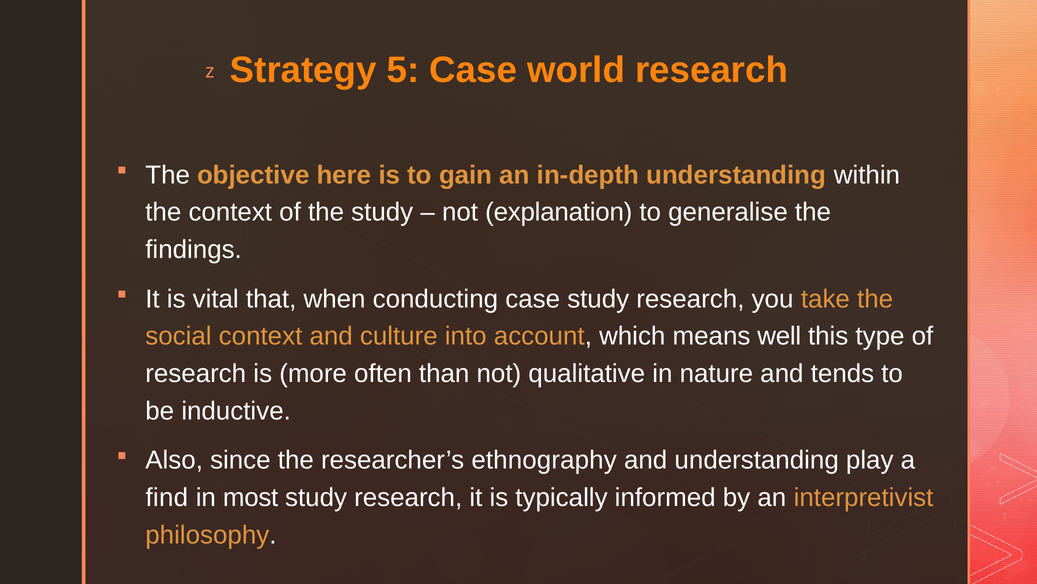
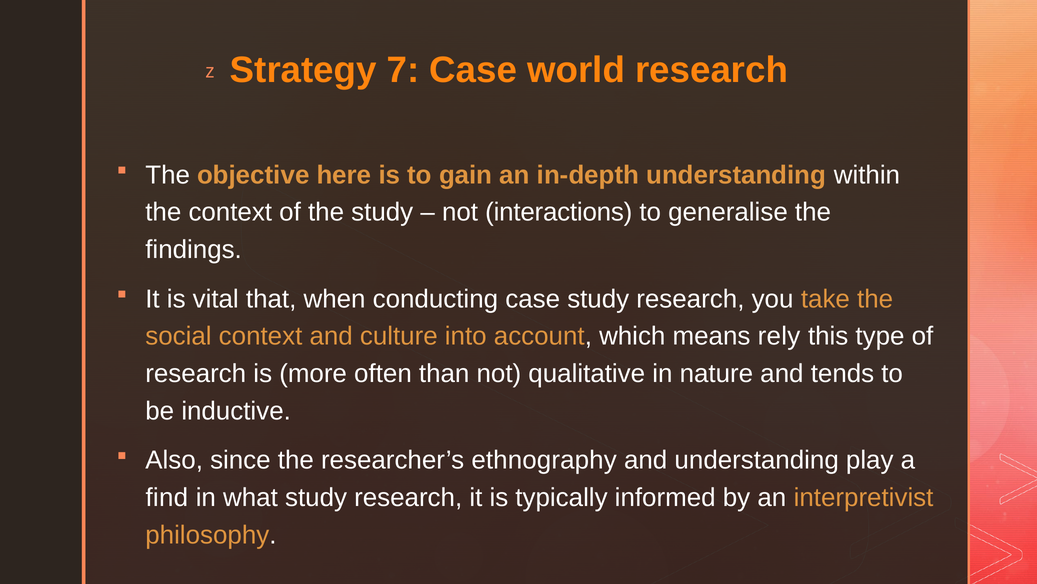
5: 5 -> 7
explanation: explanation -> interactions
well: well -> rely
most: most -> what
